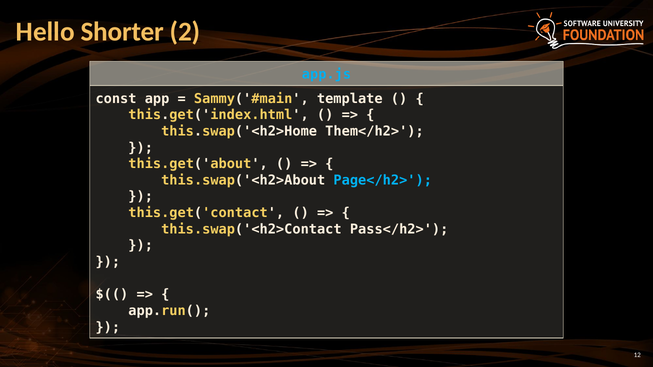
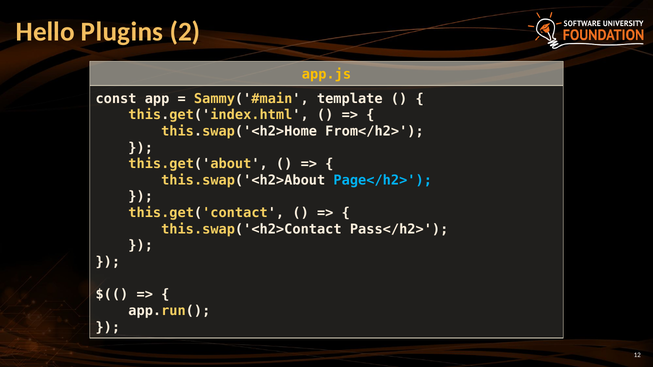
Shorter: Shorter -> Plugins
app.js colour: light blue -> yellow
Them</h2>: Them</h2> -> From</h2>
